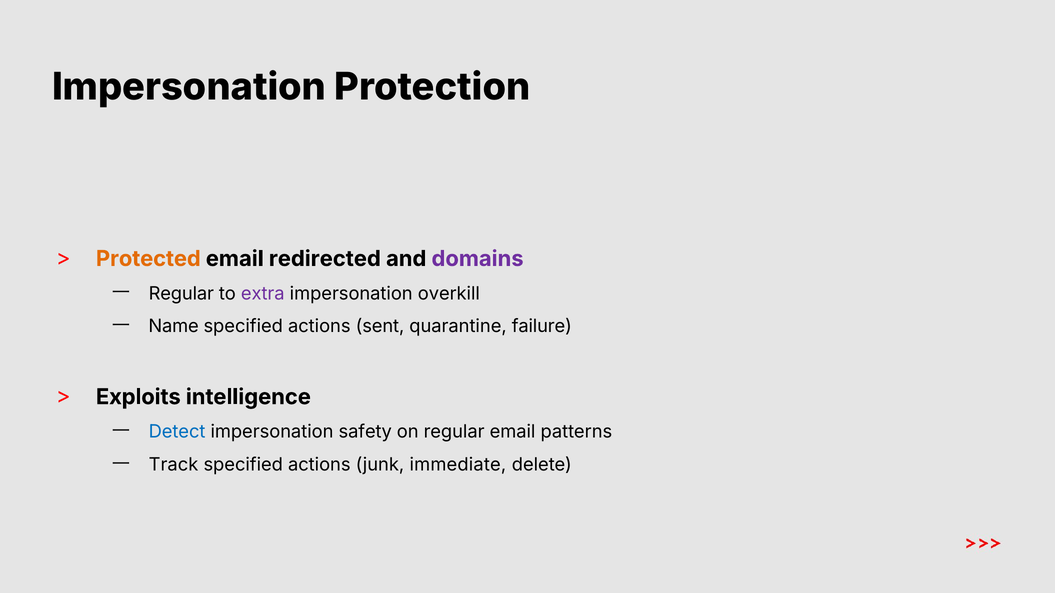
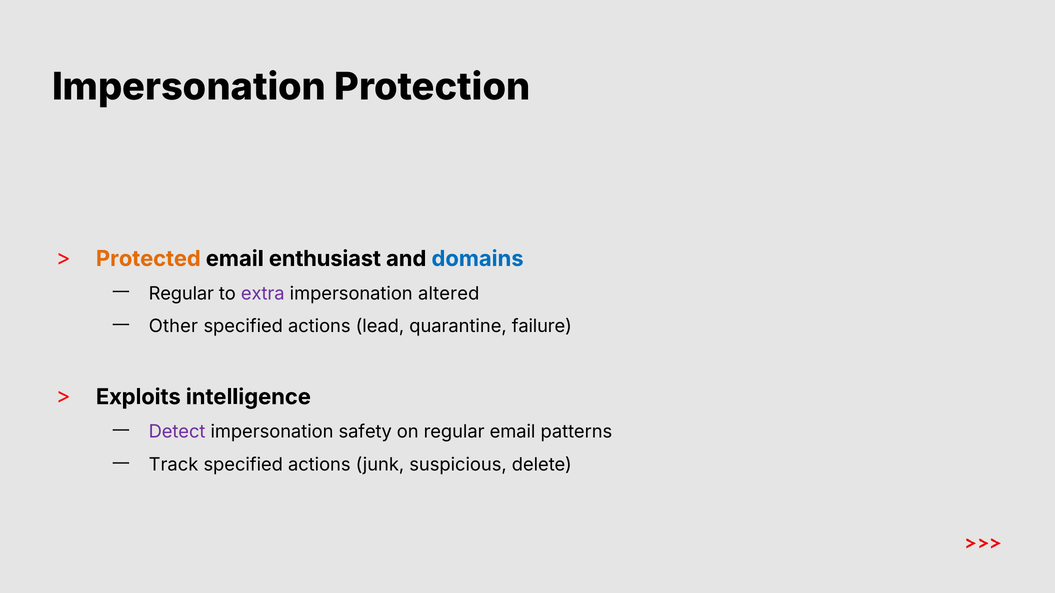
redirected: redirected -> enthusiast
domains colour: purple -> blue
overkill: overkill -> altered
Name: Name -> Other
sent: sent -> lead
Detect colour: blue -> purple
immediate: immediate -> suspicious
